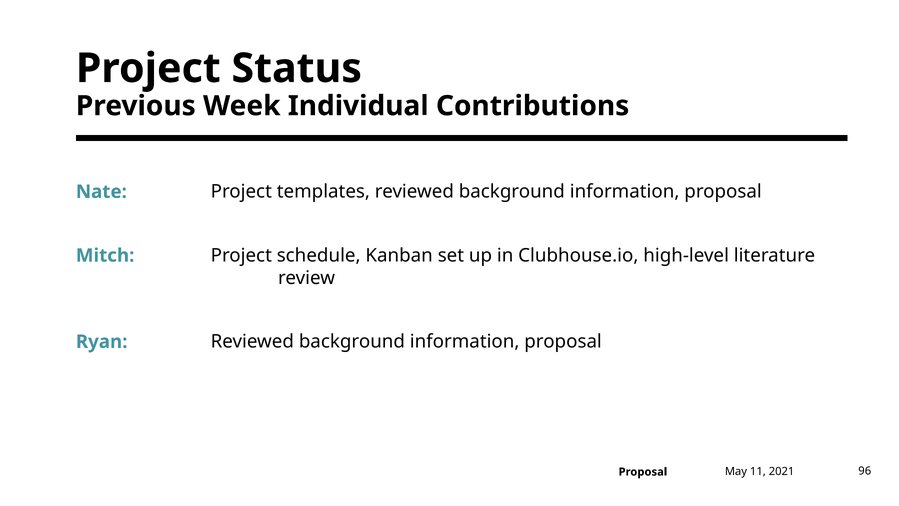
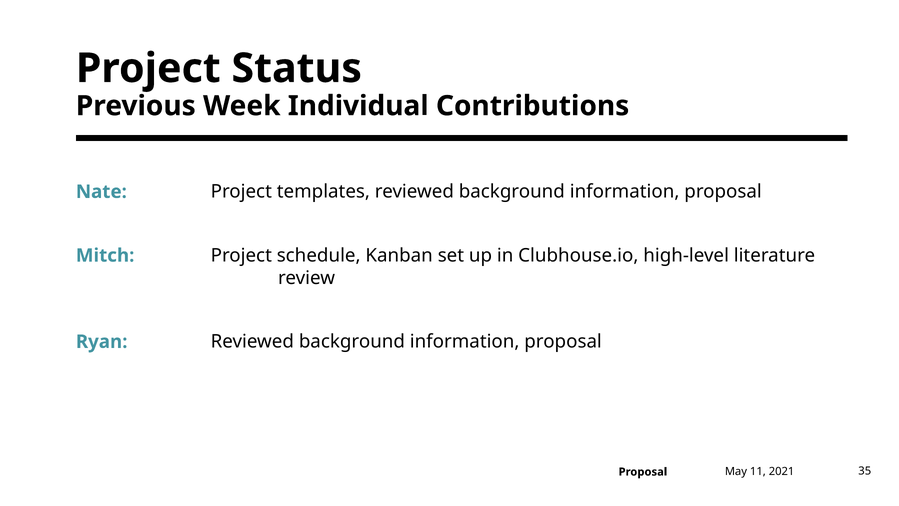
96: 96 -> 35
